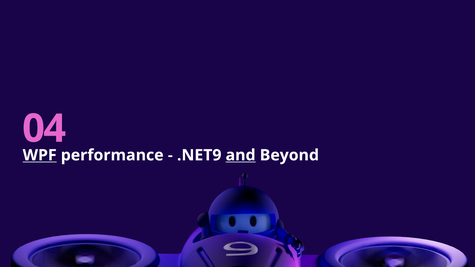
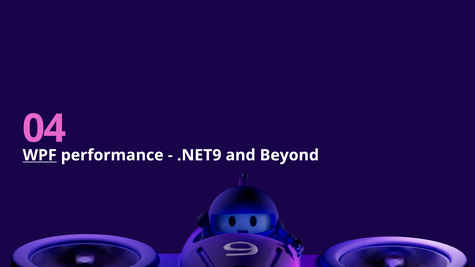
and underline: present -> none
